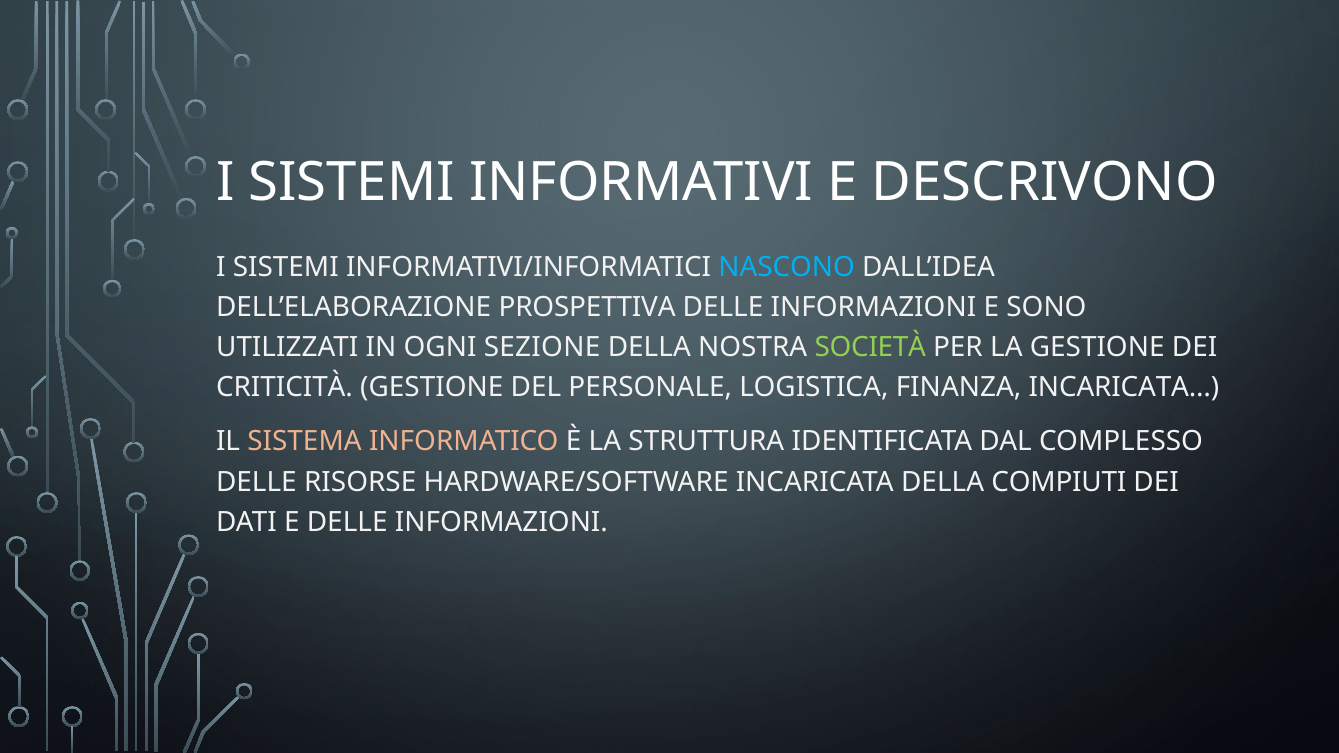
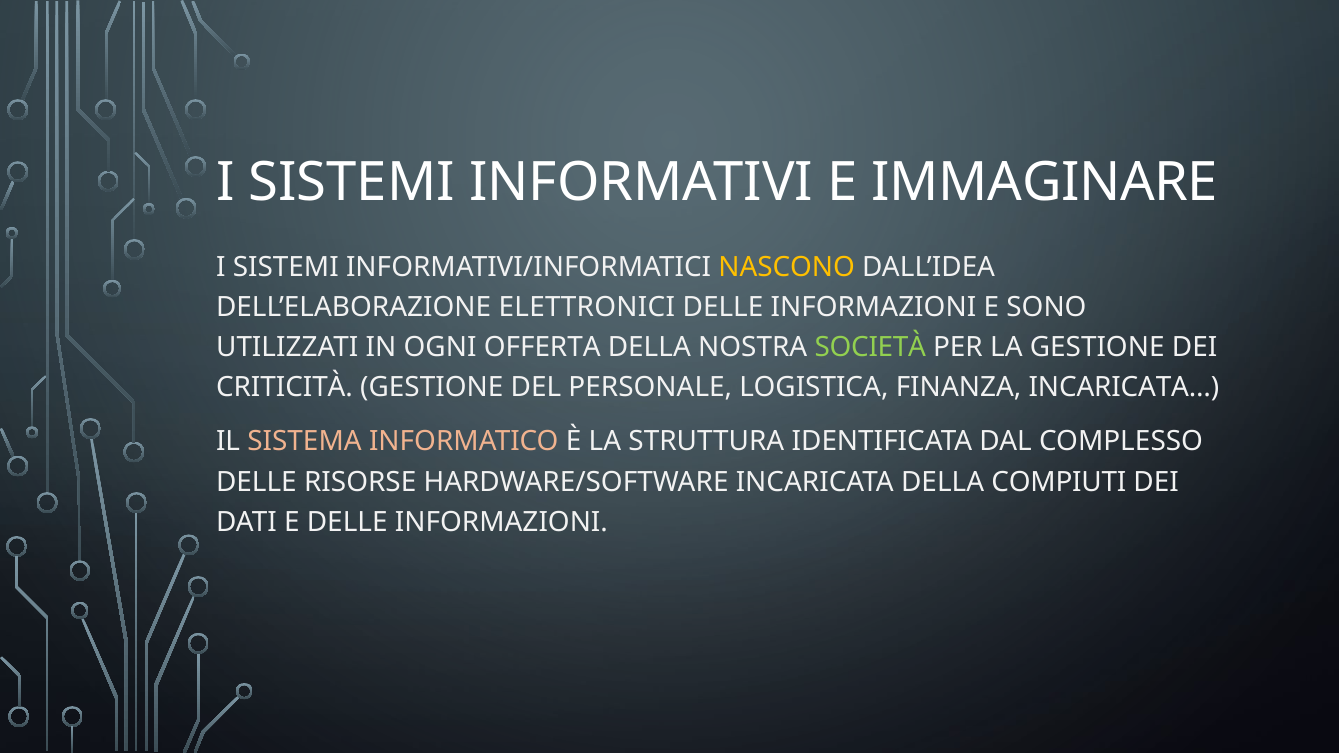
DESCRIVONO: DESCRIVONO -> IMMAGINARE
NASCONO colour: light blue -> yellow
PROSPETTIVA: PROSPETTIVA -> ELETTRONICI
SEZIONE: SEZIONE -> OFFERTA
